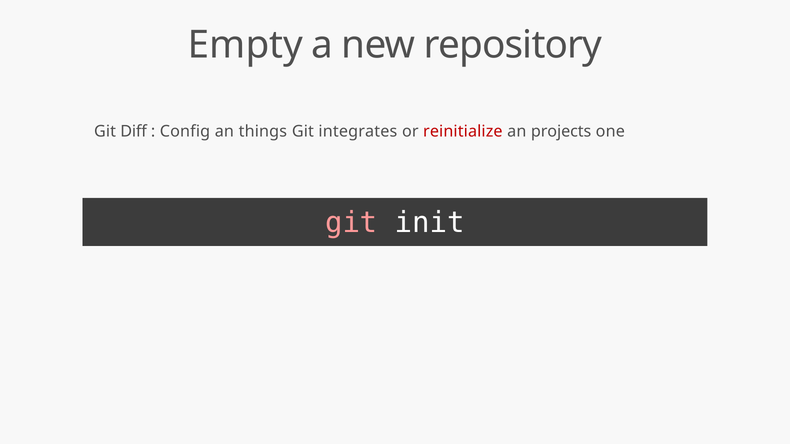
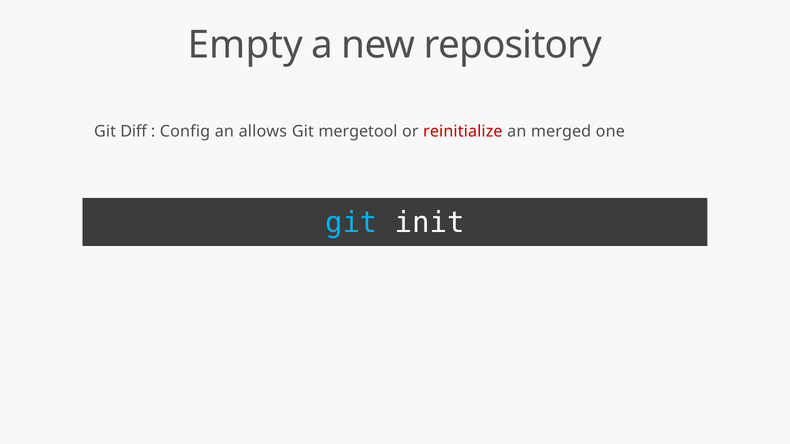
things: things -> allows
integrates: integrates -> mergetool
projects: projects -> merged
git at (351, 223) colour: pink -> light blue
